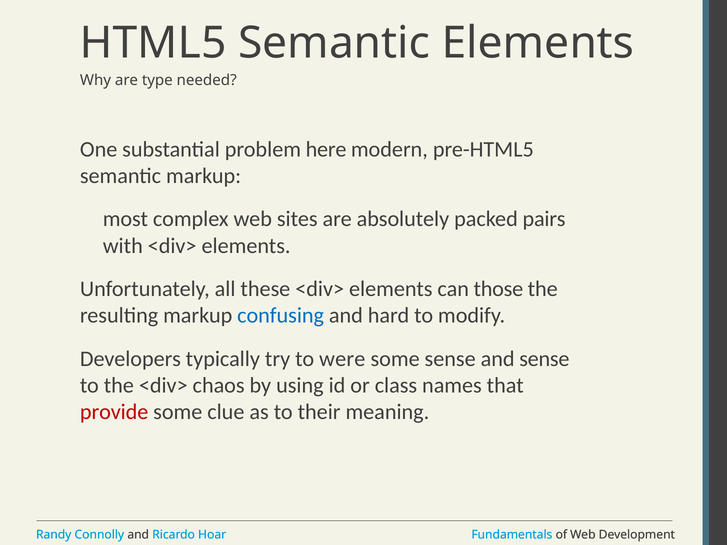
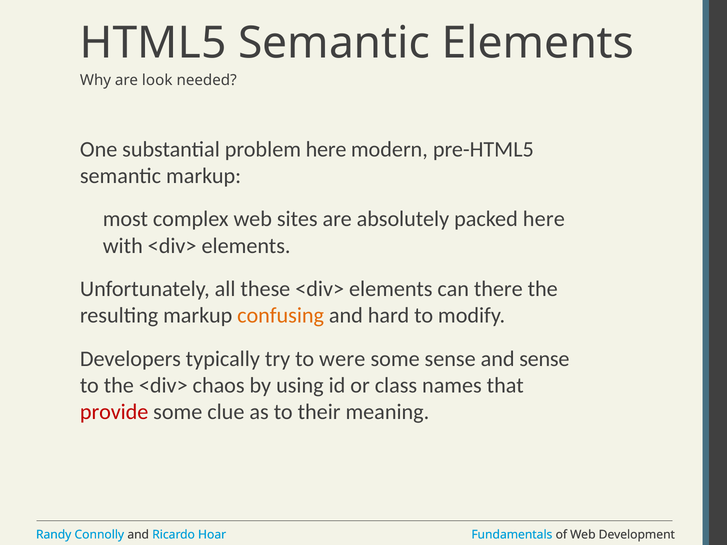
type: type -> look
packed pairs: pairs -> here
those: those -> there
confusing colour: blue -> orange
